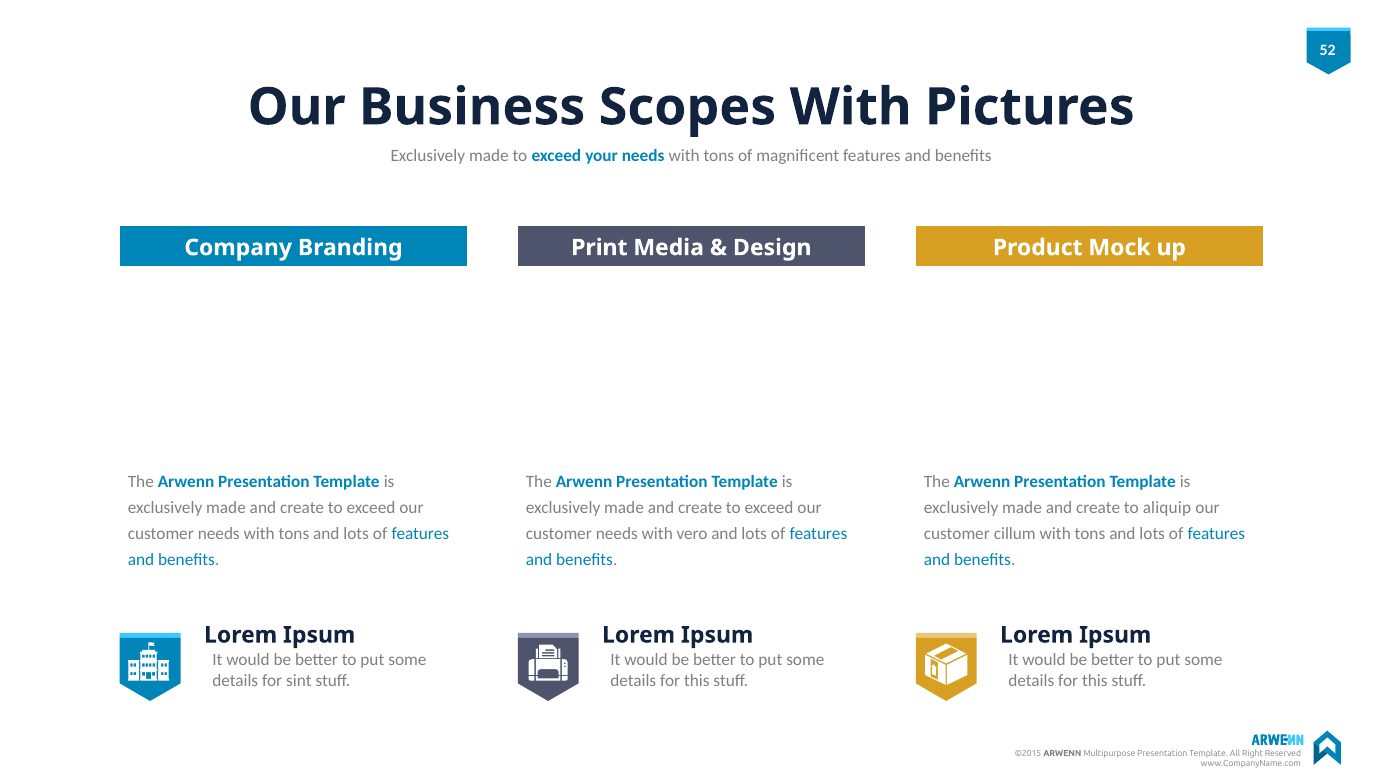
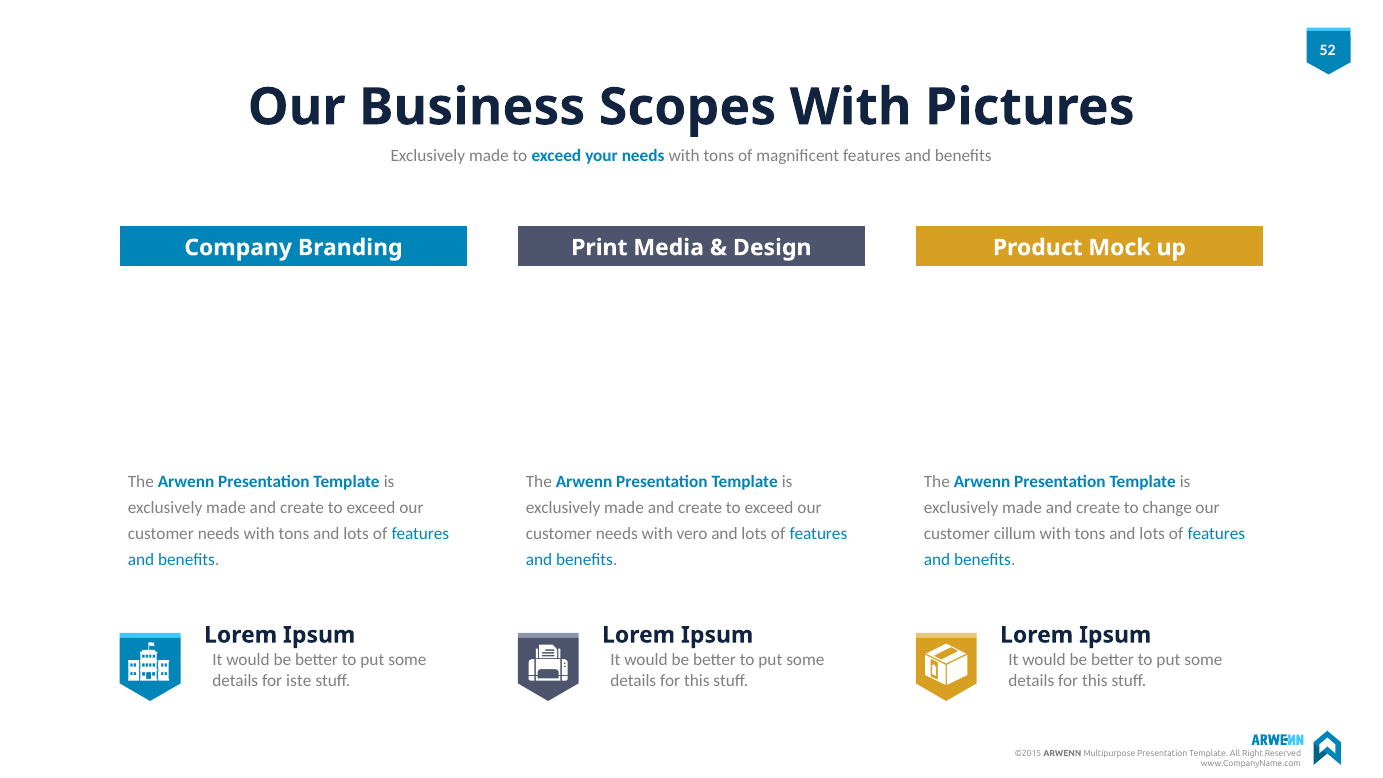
aliquip: aliquip -> change
sint: sint -> iste
